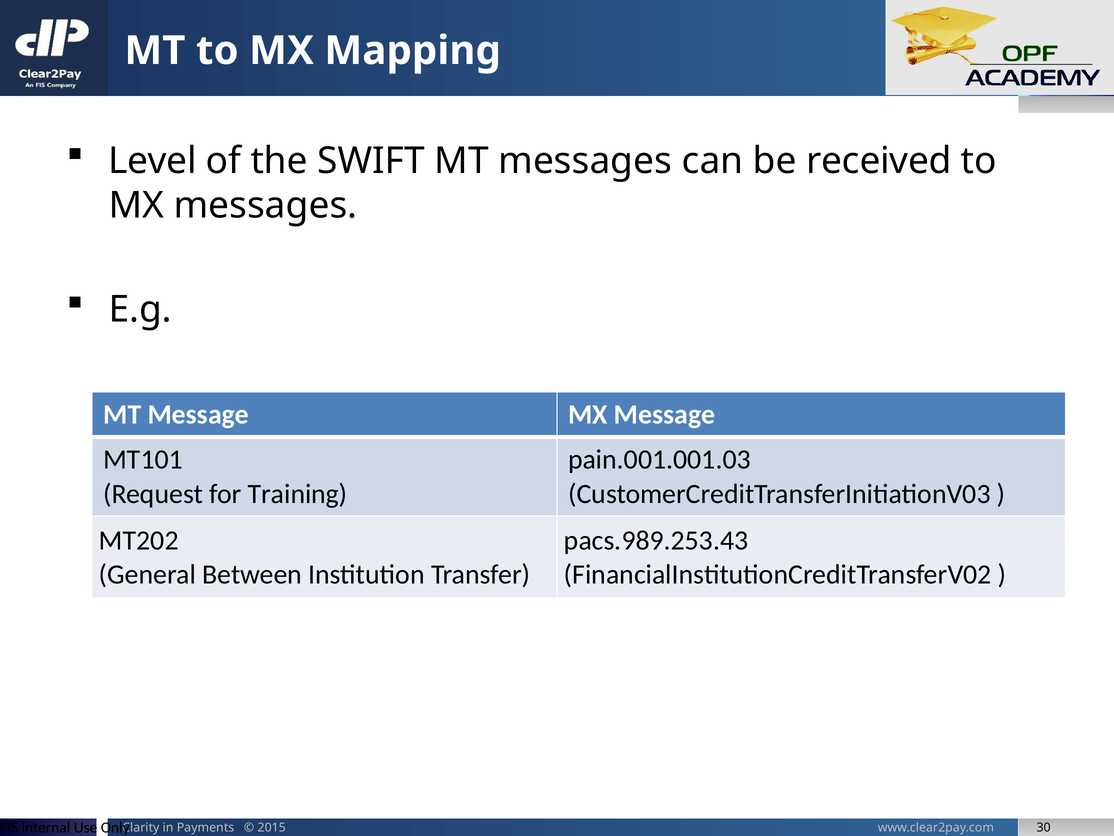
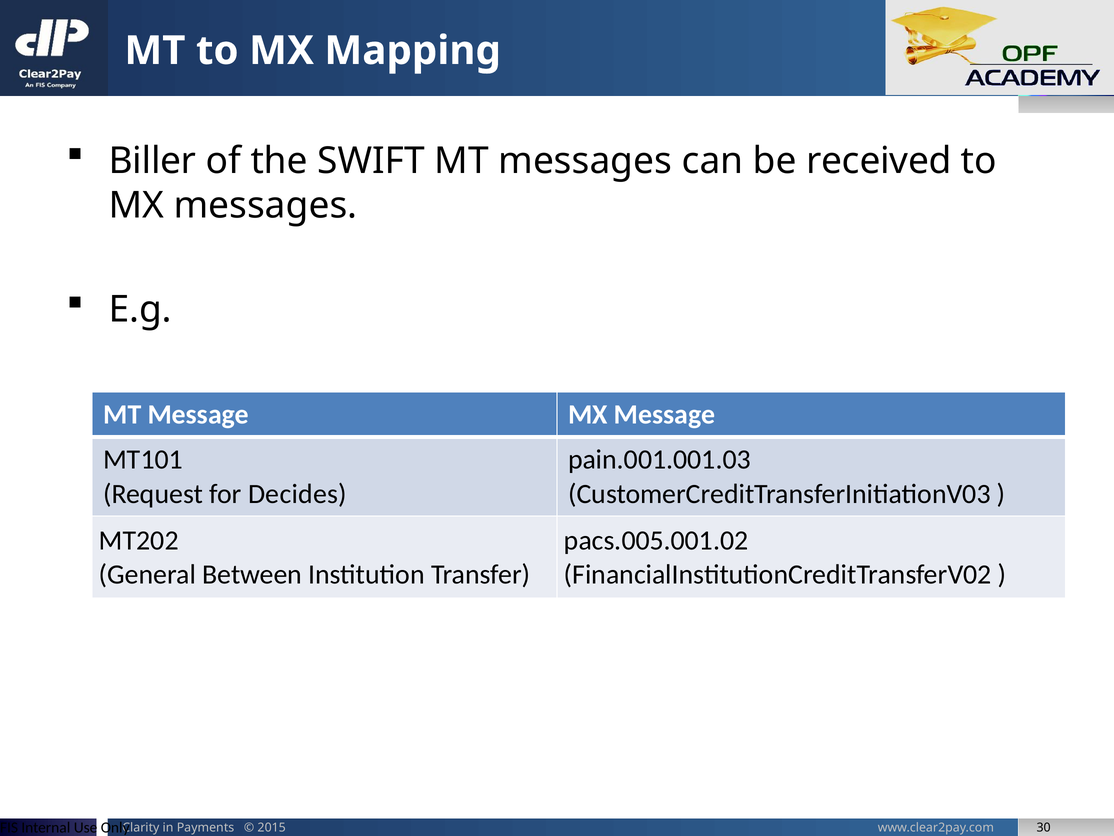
Level: Level -> Biller
Training: Training -> Decides
pacs.989.253.43: pacs.989.253.43 -> pacs.005.001.02
